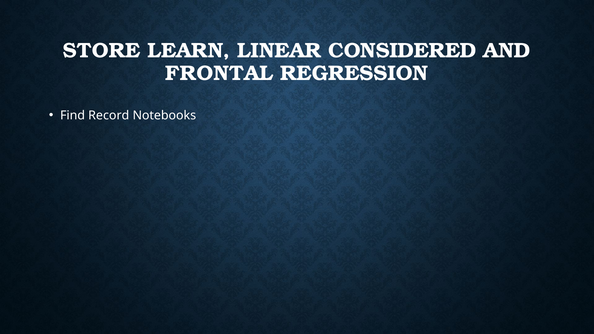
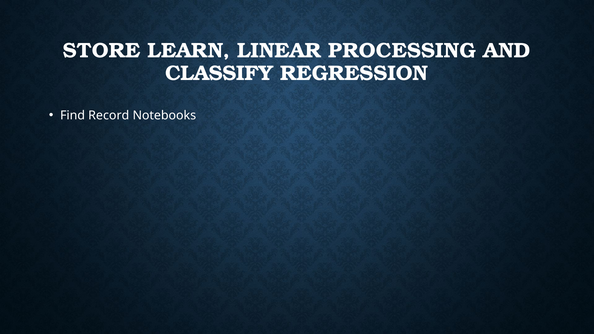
CONSIDERED: CONSIDERED -> PROCESSING
FRONTAL: FRONTAL -> CLASSIFY
